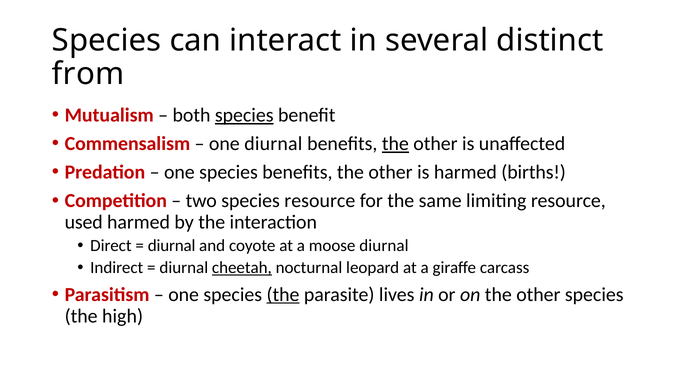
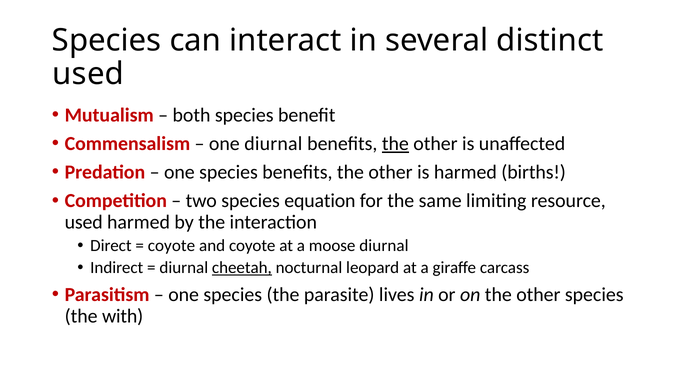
from at (88, 74): from -> used
species at (244, 115) underline: present -> none
species resource: resource -> equation
diurnal at (172, 246): diurnal -> coyote
the at (283, 295) underline: present -> none
high: high -> with
